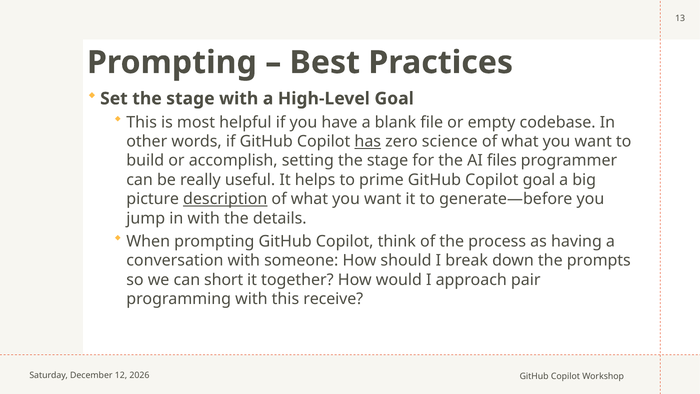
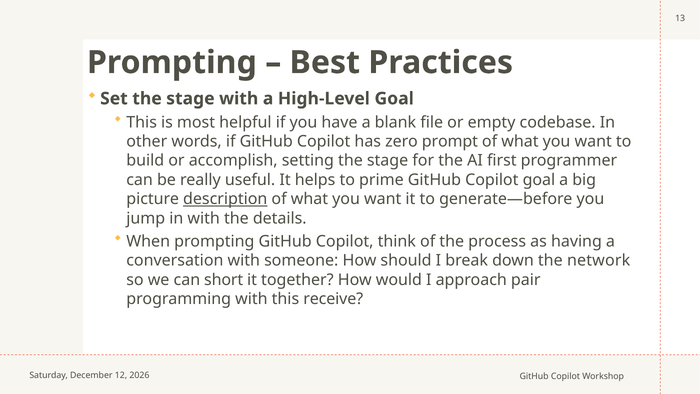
has underline: present -> none
science: science -> prompt
files: files -> first
prompts: prompts -> network
